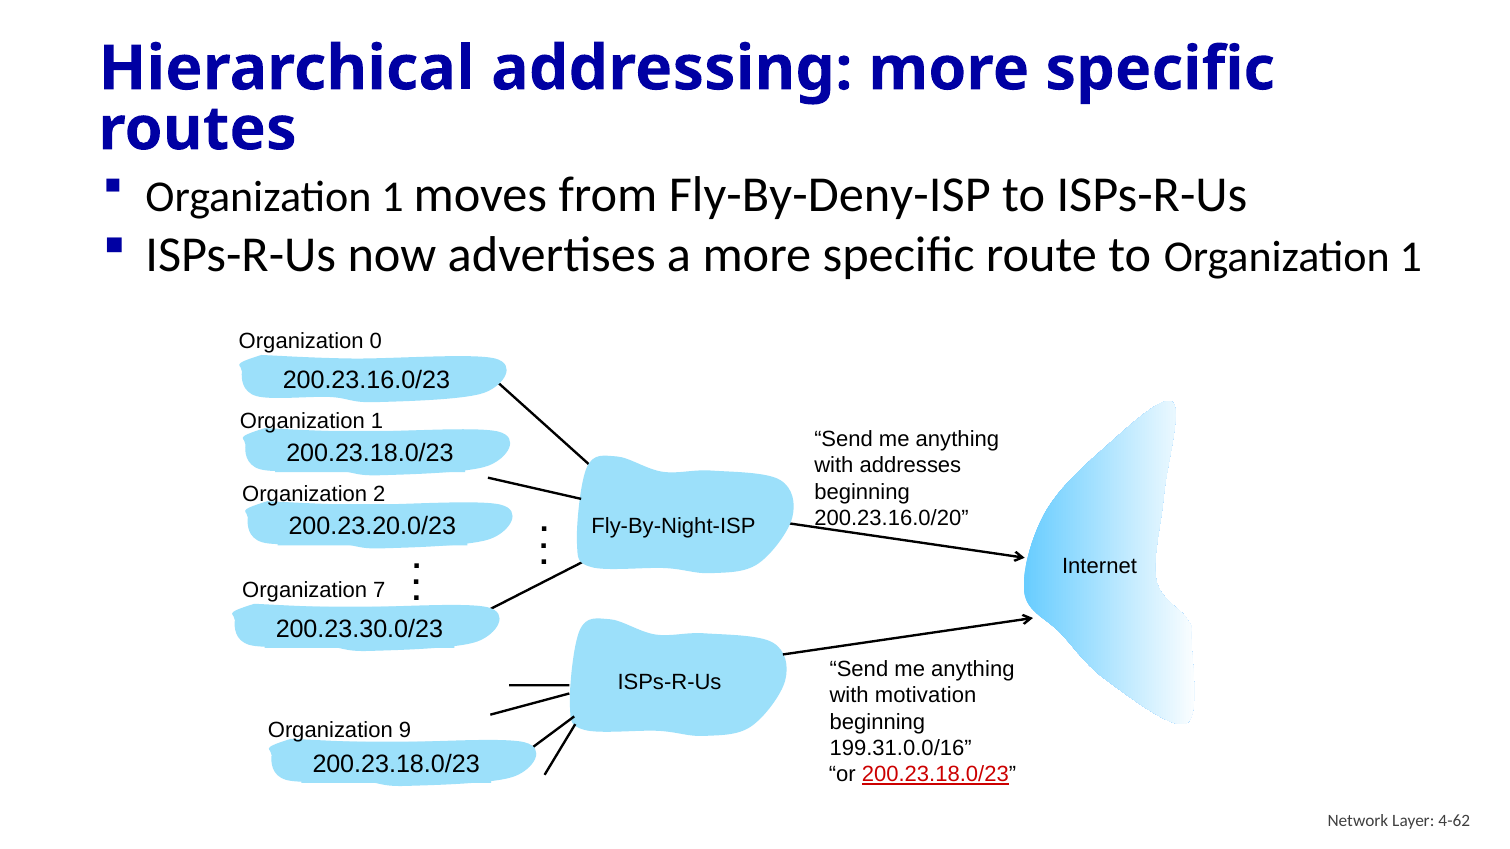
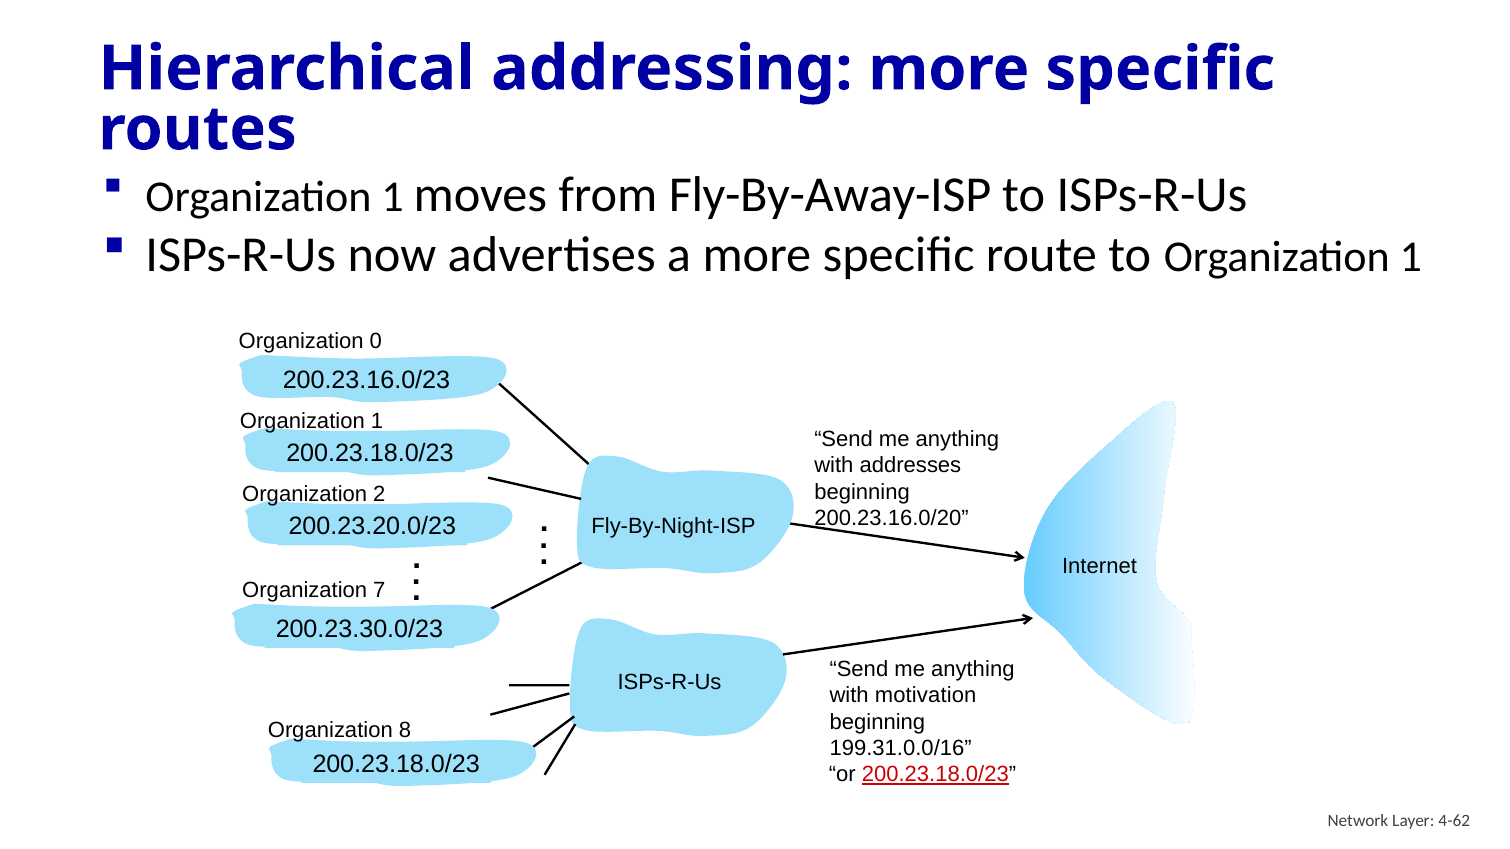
Fly-By-Deny-ISP: Fly-By-Deny-ISP -> Fly-By-Away-ISP
9: 9 -> 8
